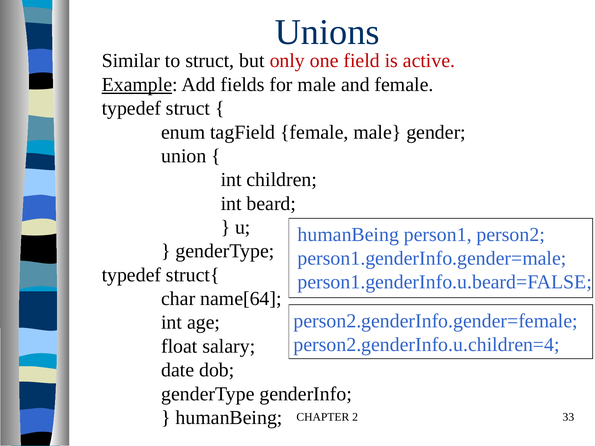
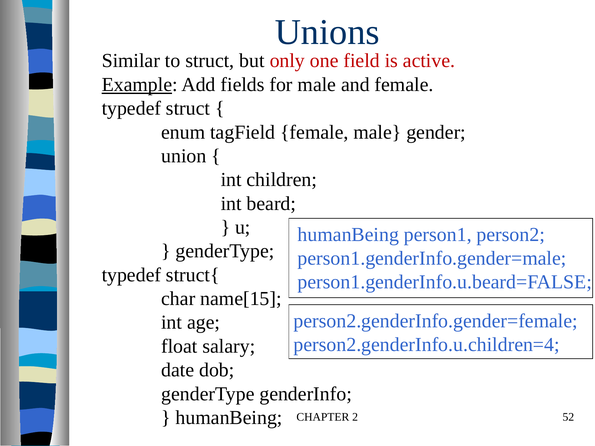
name[64: name[64 -> name[15
33: 33 -> 52
